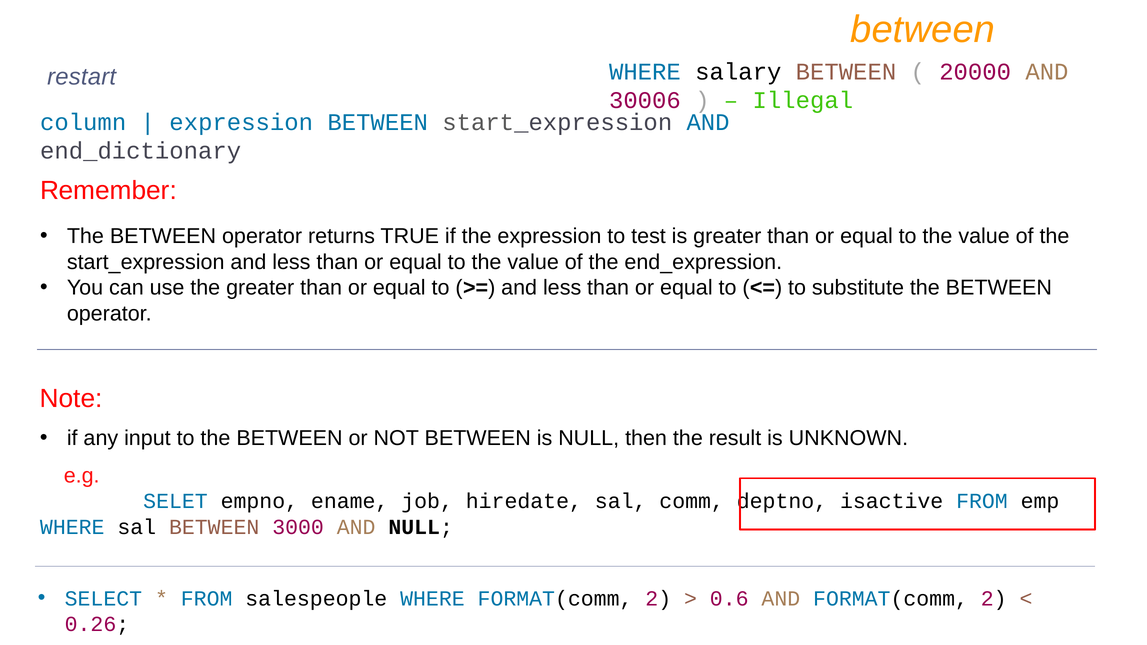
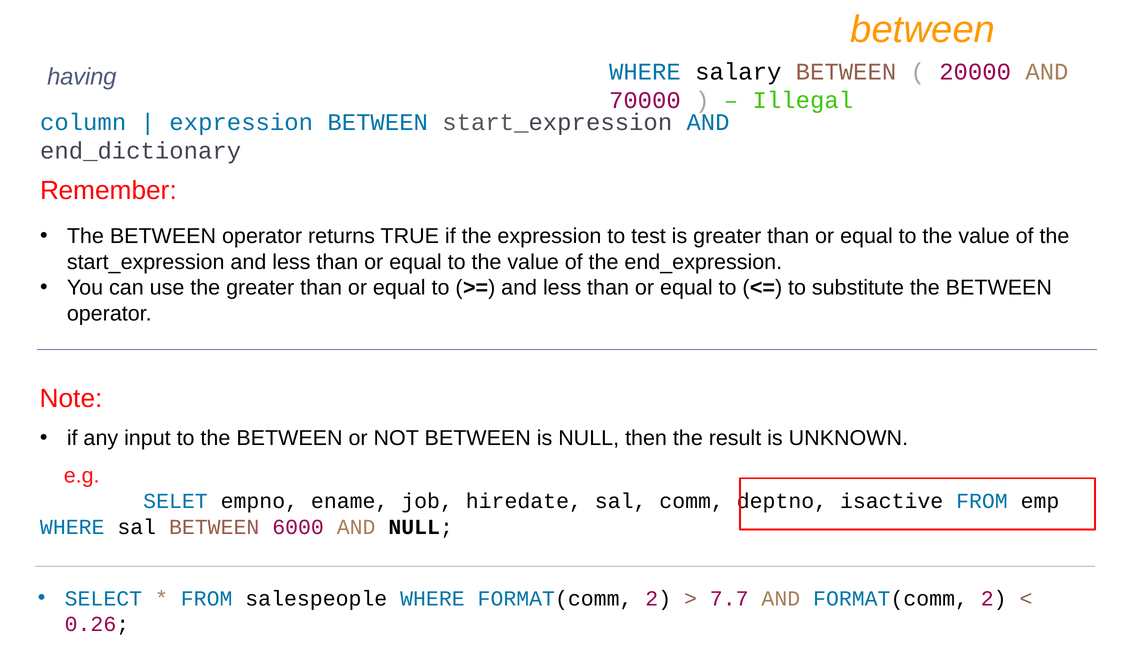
restart: restart -> having
30006: 30006 -> 70000
3000: 3000 -> 6000
0.6: 0.6 -> 7.7
